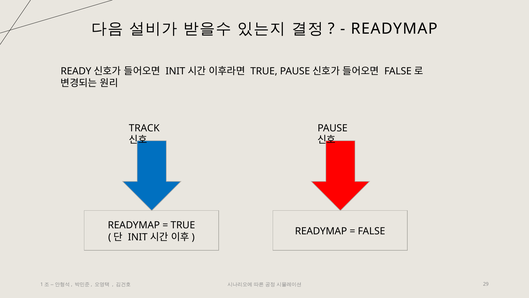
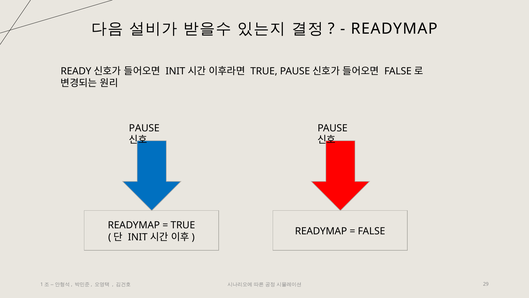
TRACK at (144, 128): TRACK -> PAUSE
